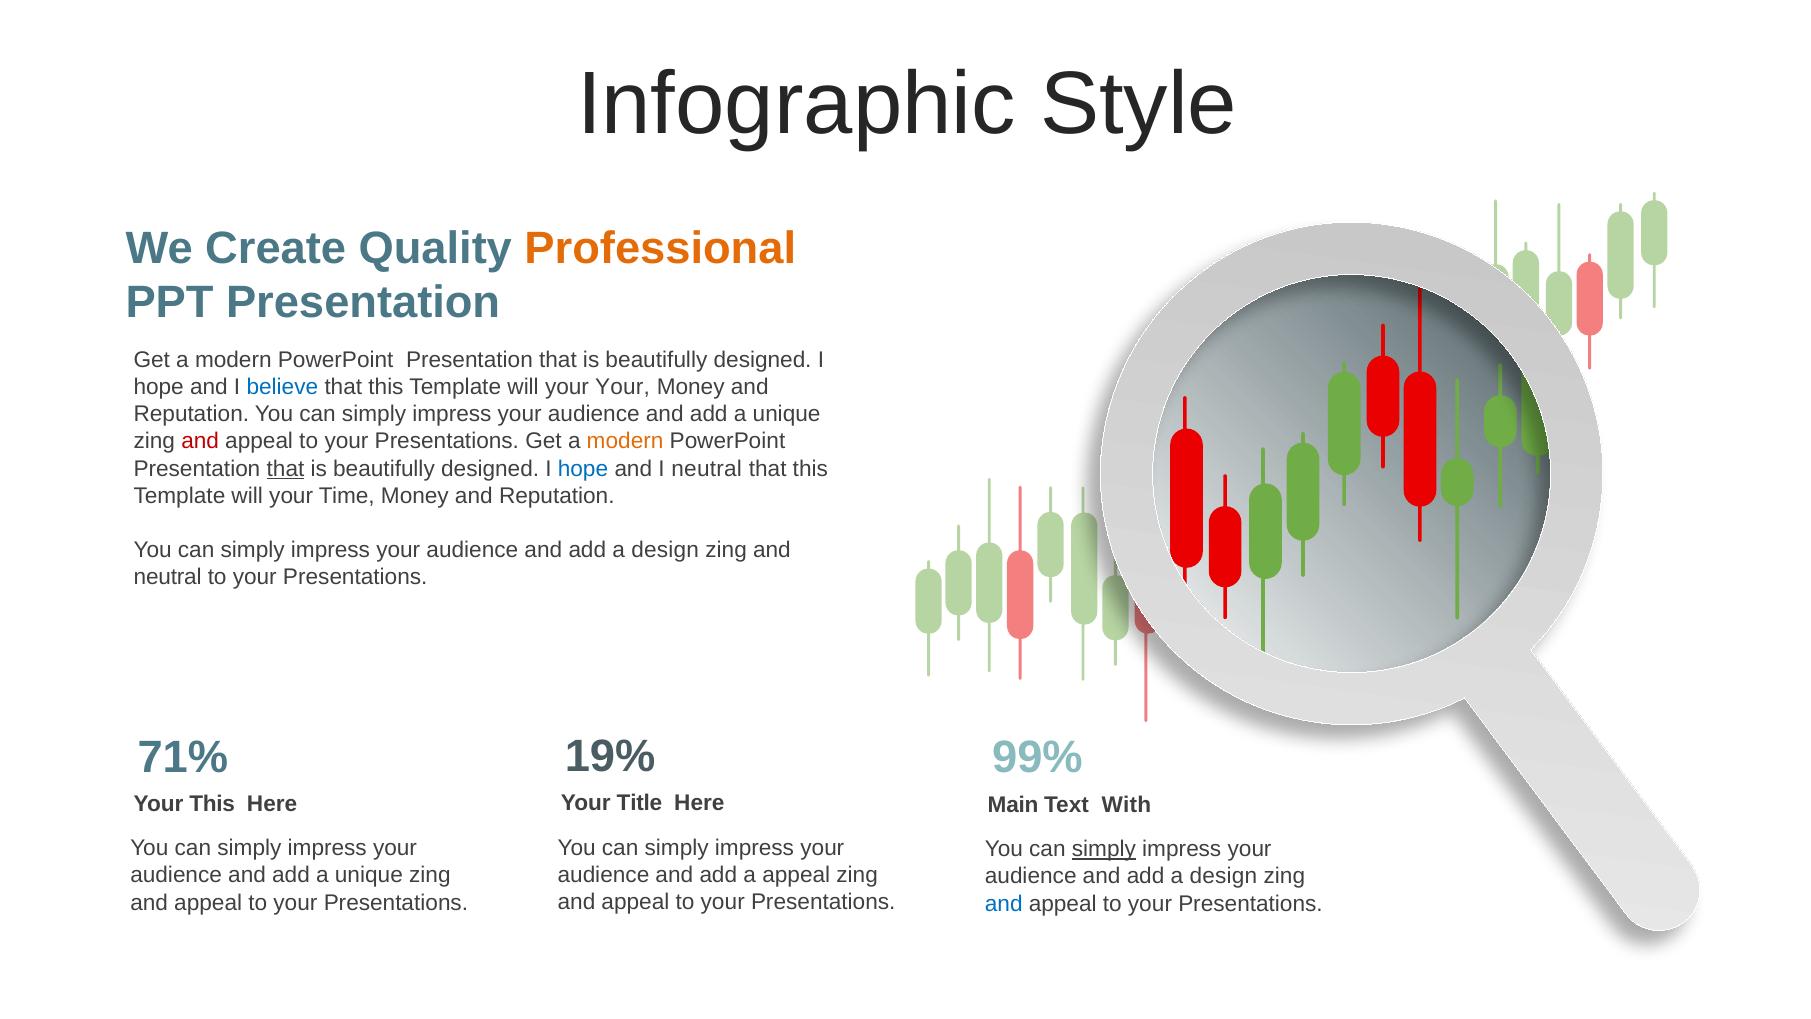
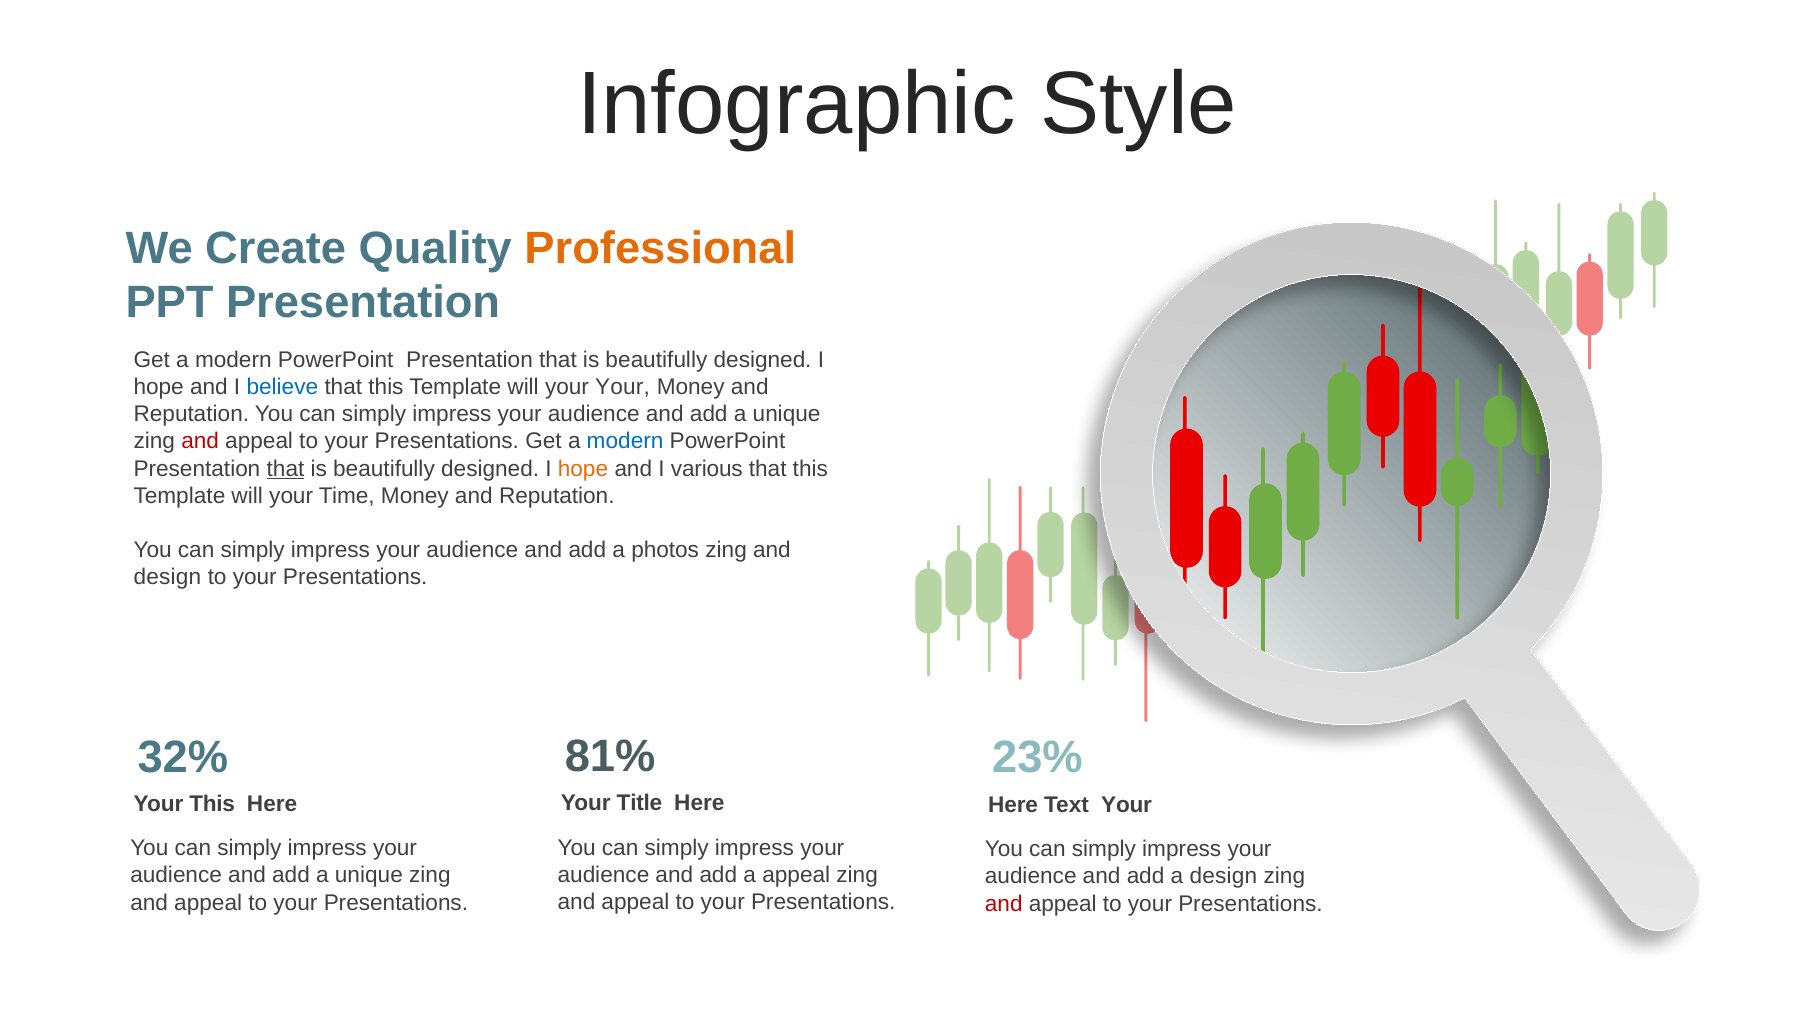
modern at (625, 441) colour: orange -> blue
hope at (583, 469) colour: blue -> orange
I neutral: neutral -> various
design at (665, 550): design -> photos
neutral at (168, 577): neutral -> design
19%: 19% -> 81%
71%: 71% -> 32%
99%: 99% -> 23%
Main at (1013, 804): Main -> Here
Text With: With -> Your
simply at (1104, 849) underline: present -> none
and at (1004, 903) colour: blue -> red
